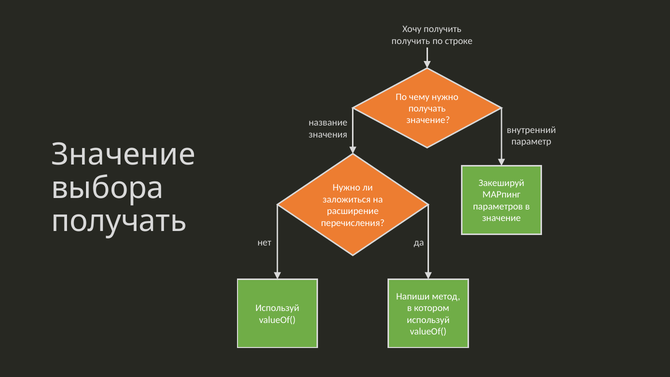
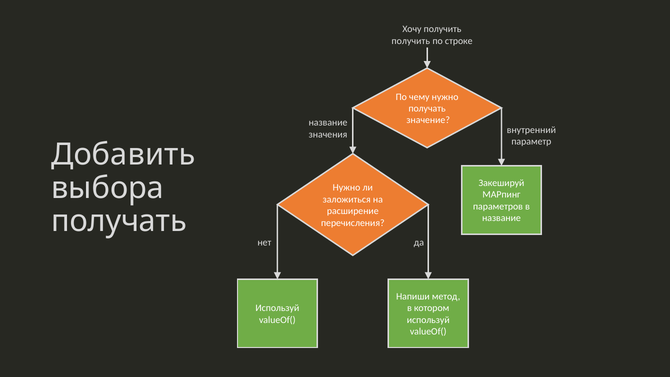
Значение at (123, 155): Значение -> Добавить
значение at (501, 218): значение -> название
